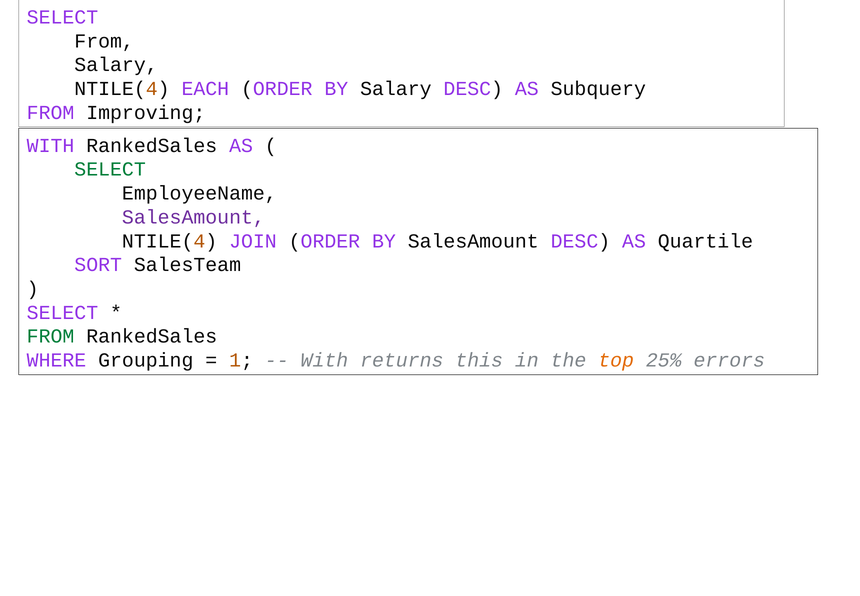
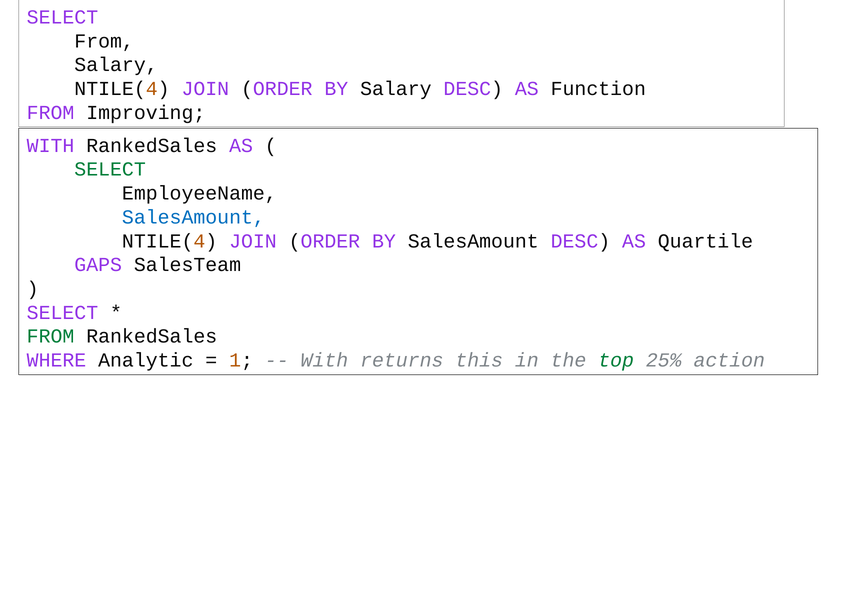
EACH at (205, 89): EACH -> JOIN
Subquery: Subquery -> Function
SalesAmount at (193, 217) colour: purple -> blue
SORT: SORT -> GAPS
Grouping: Grouping -> Analytic
top colour: orange -> green
errors: errors -> action
